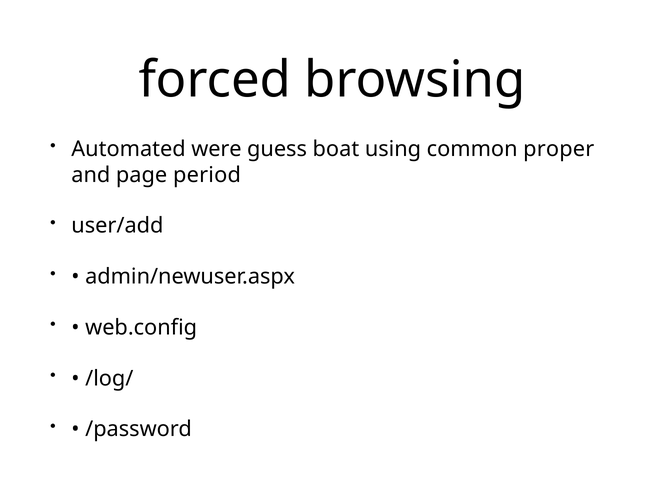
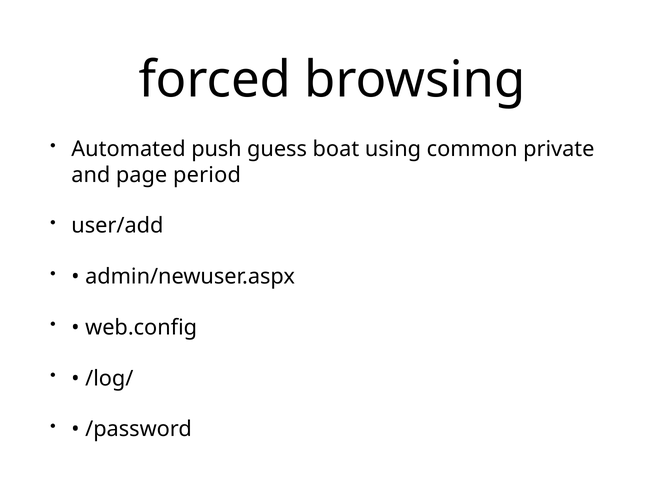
were: were -> push
proper: proper -> private
